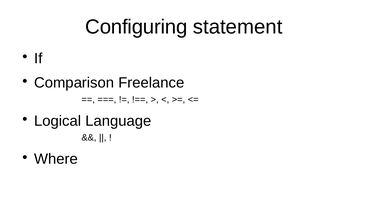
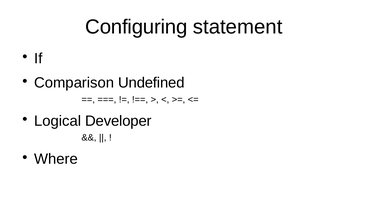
Freelance: Freelance -> Undefined
Language: Language -> Developer
